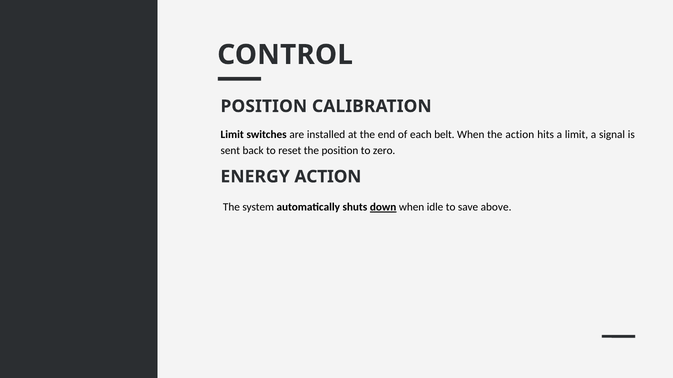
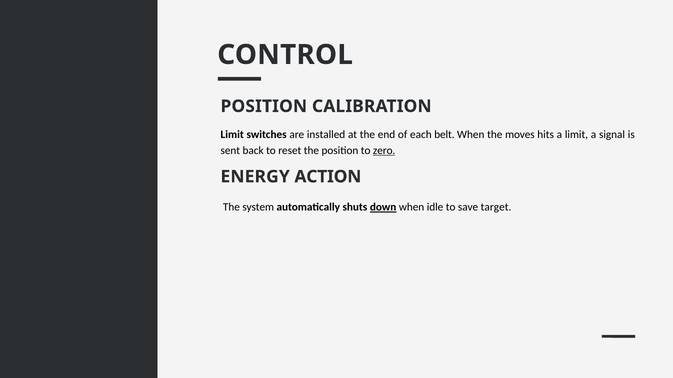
the action: action -> moves
zero underline: none -> present
above: above -> target
